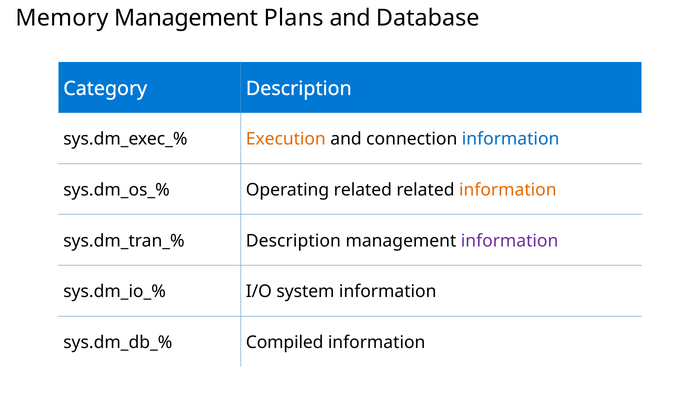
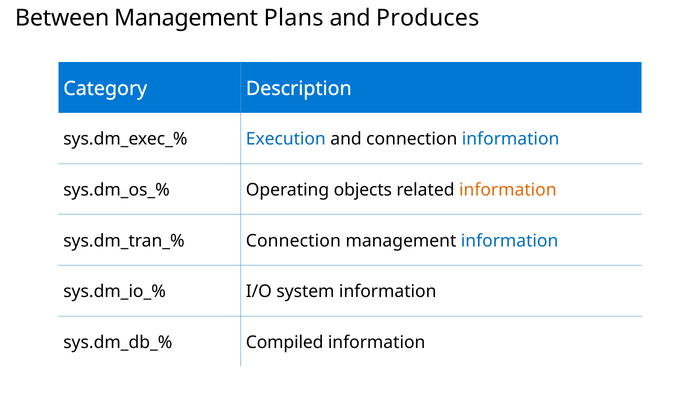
Memory: Memory -> Between
Database: Database -> Produces
Execution colour: orange -> blue
Operating related: related -> objects
Description at (293, 241): Description -> Connection
information at (510, 241) colour: purple -> blue
